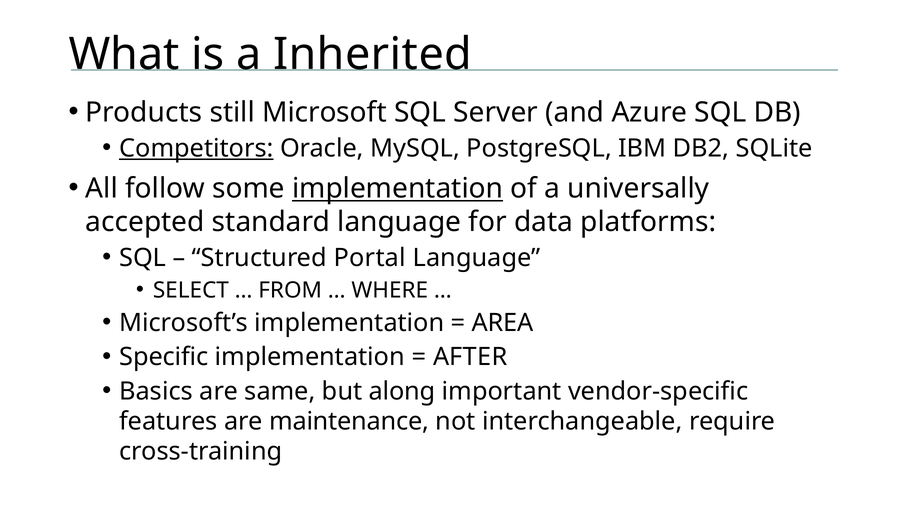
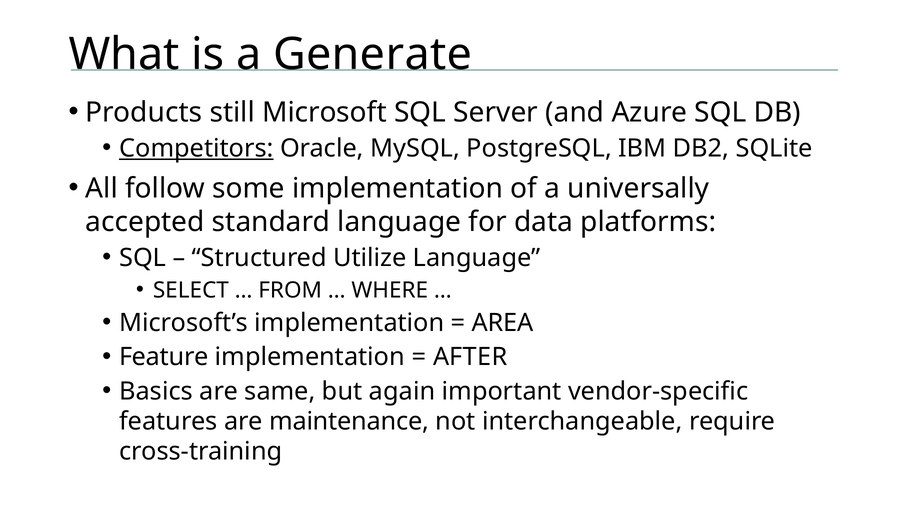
Inherited: Inherited -> Generate
implementation at (398, 189) underline: present -> none
Portal: Portal -> Utilize
Specific: Specific -> Feature
along: along -> again
